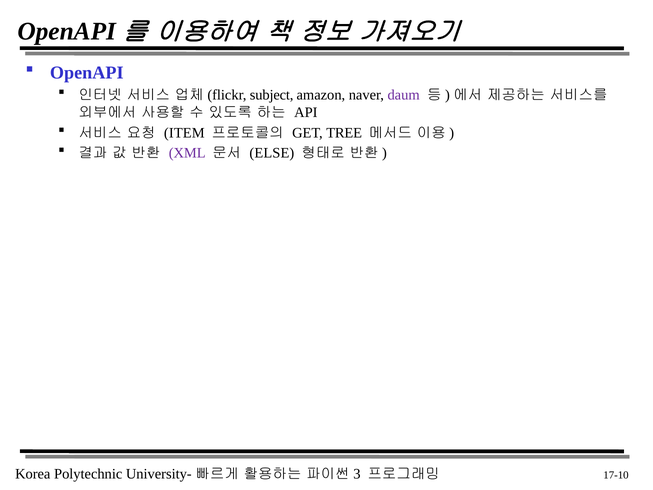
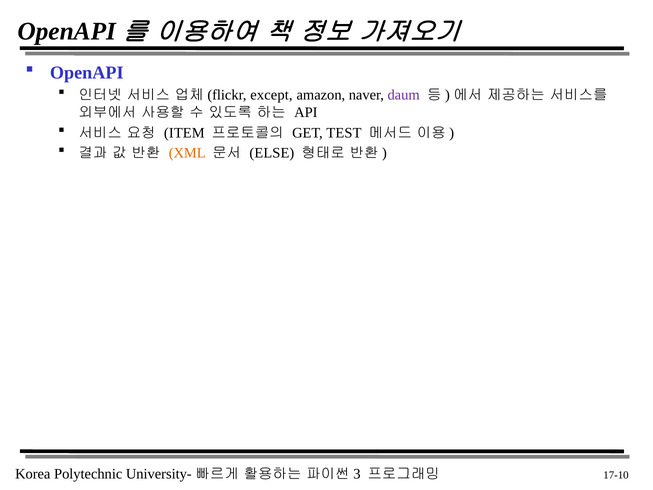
subject: subject -> except
TREE: TREE -> TEST
XML colour: purple -> orange
